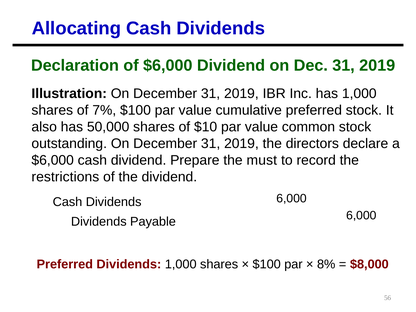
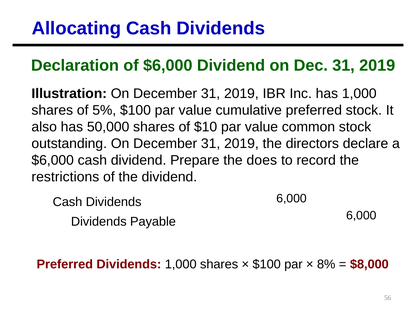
7%: 7% -> 5%
must: must -> does
